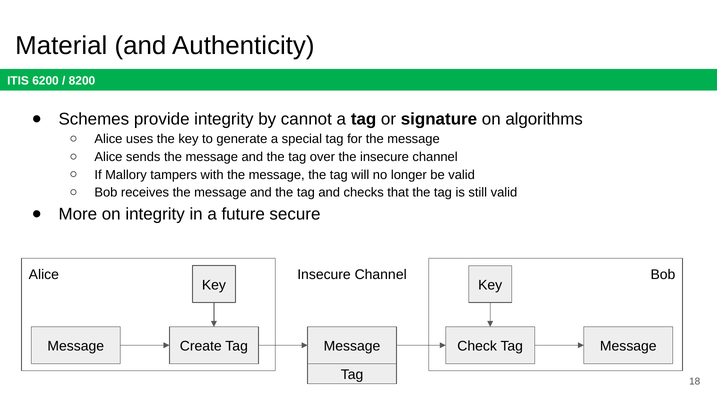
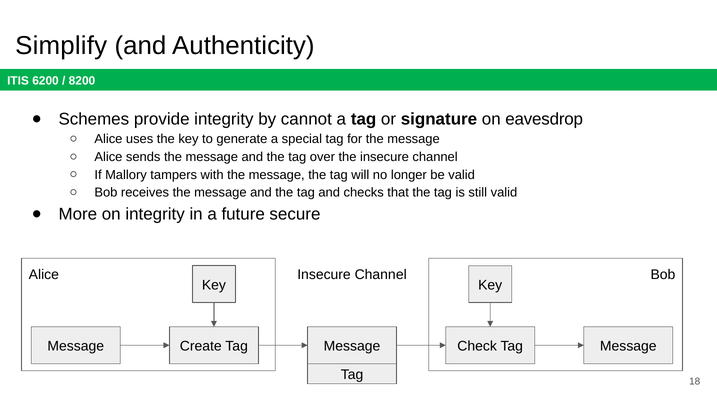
Material: Material -> Simplify
algorithms: algorithms -> eavesdrop
